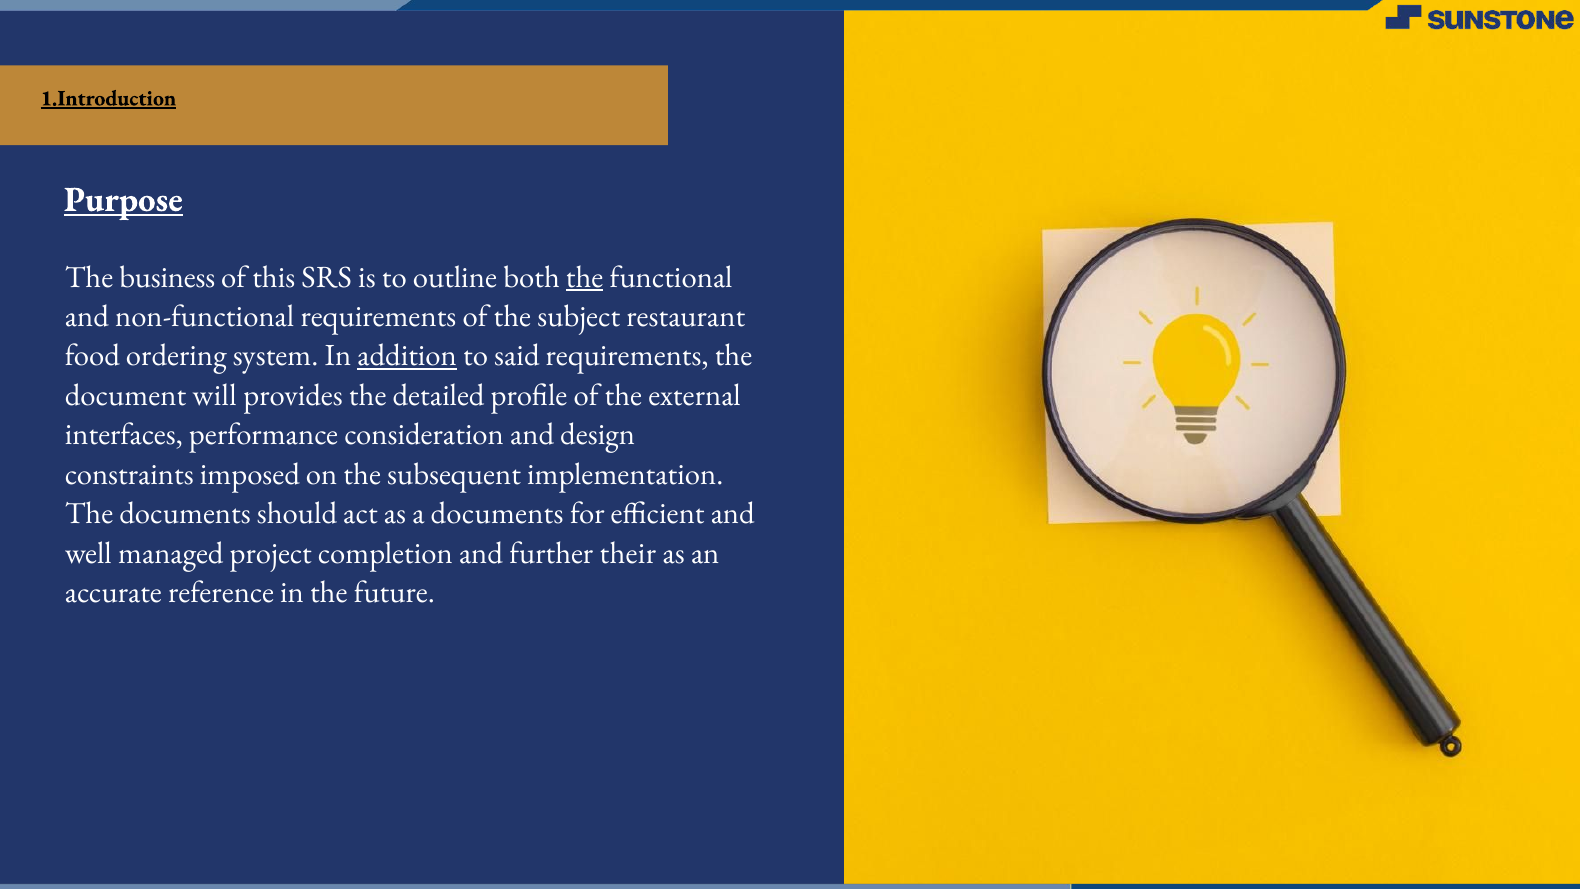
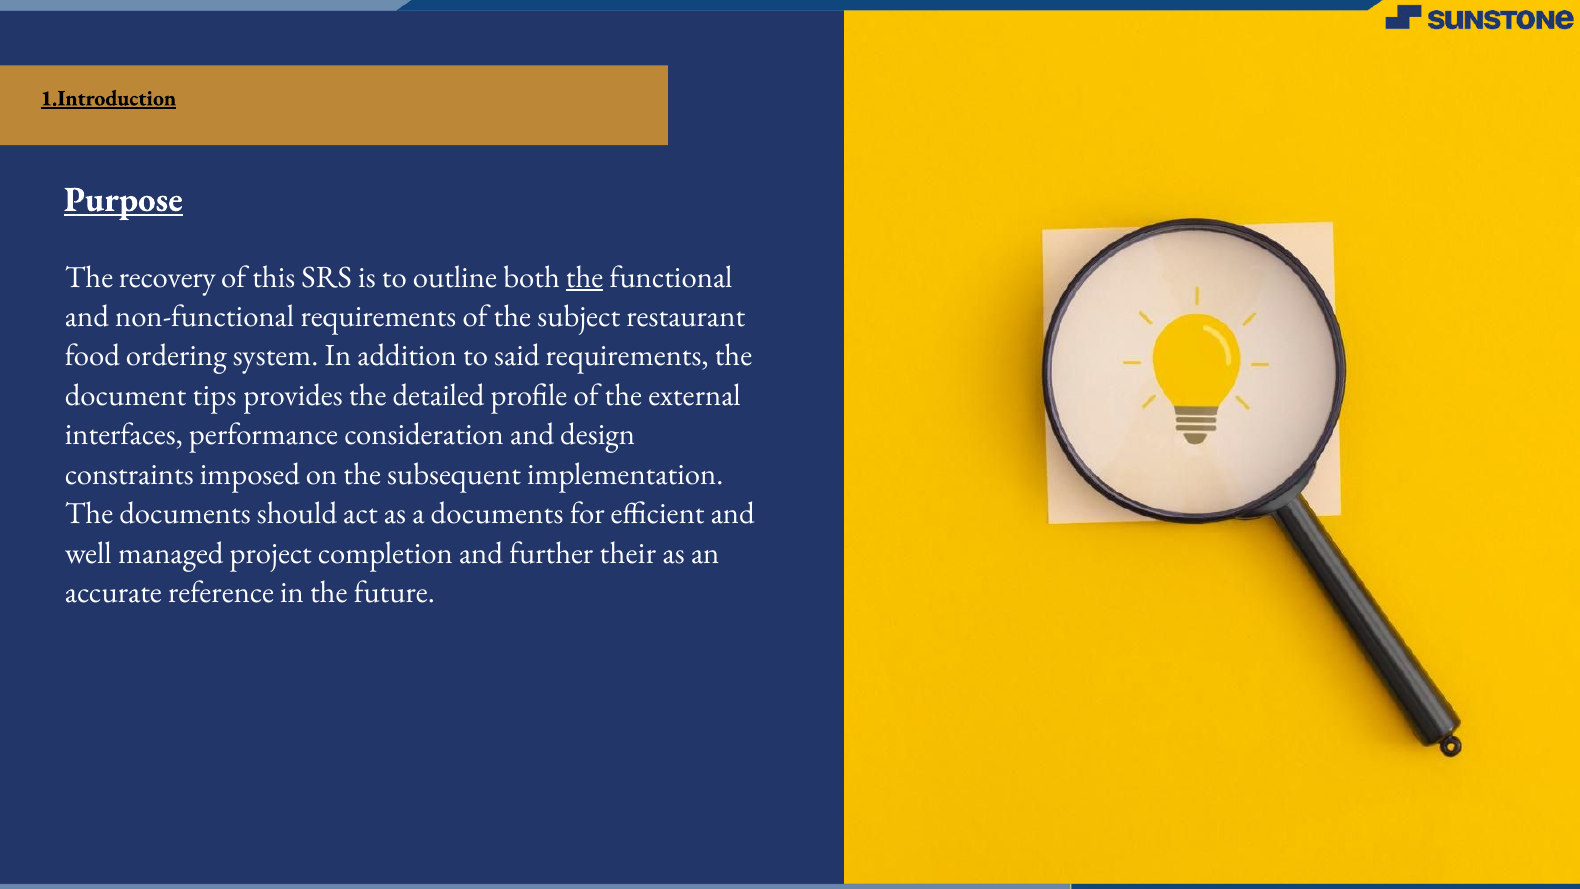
business: business -> recovery
addition underline: present -> none
will: will -> tips
